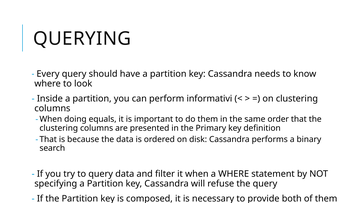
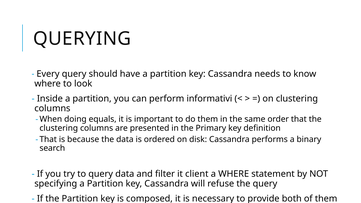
it when: when -> client
